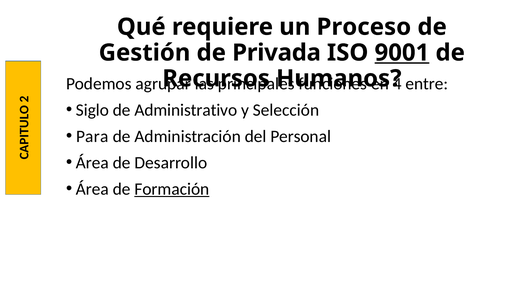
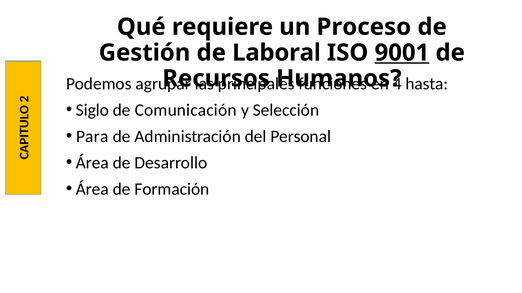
Privada: Privada -> Laboral
entre: entre -> hasta
Administrativo: Administrativo -> Comunicación
Formación underline: present -> none
